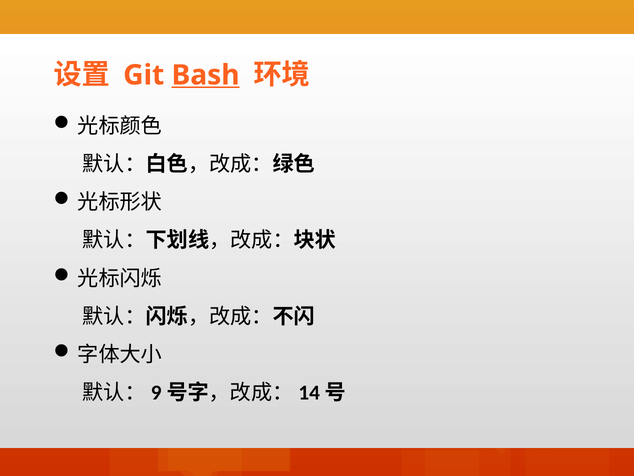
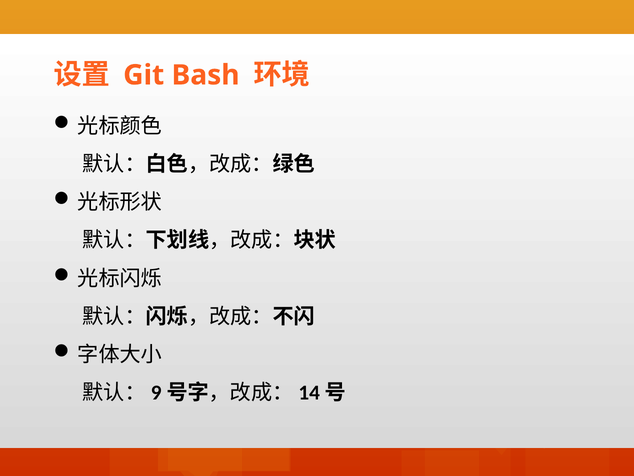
Bash underline: present -> none
